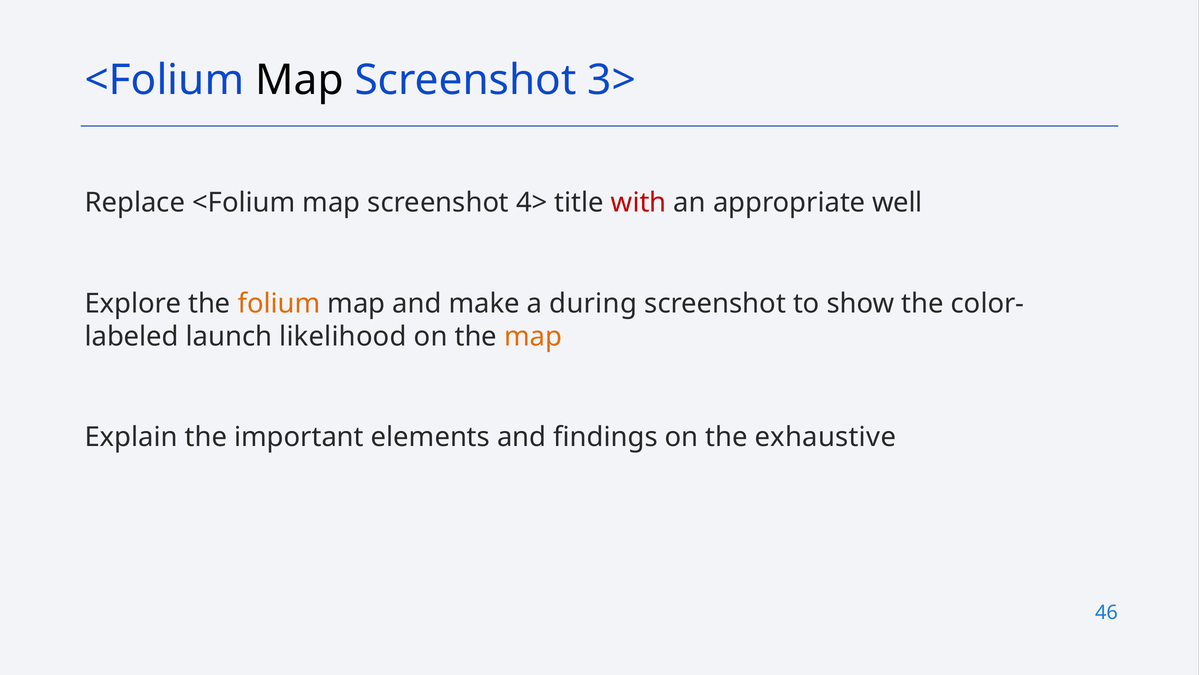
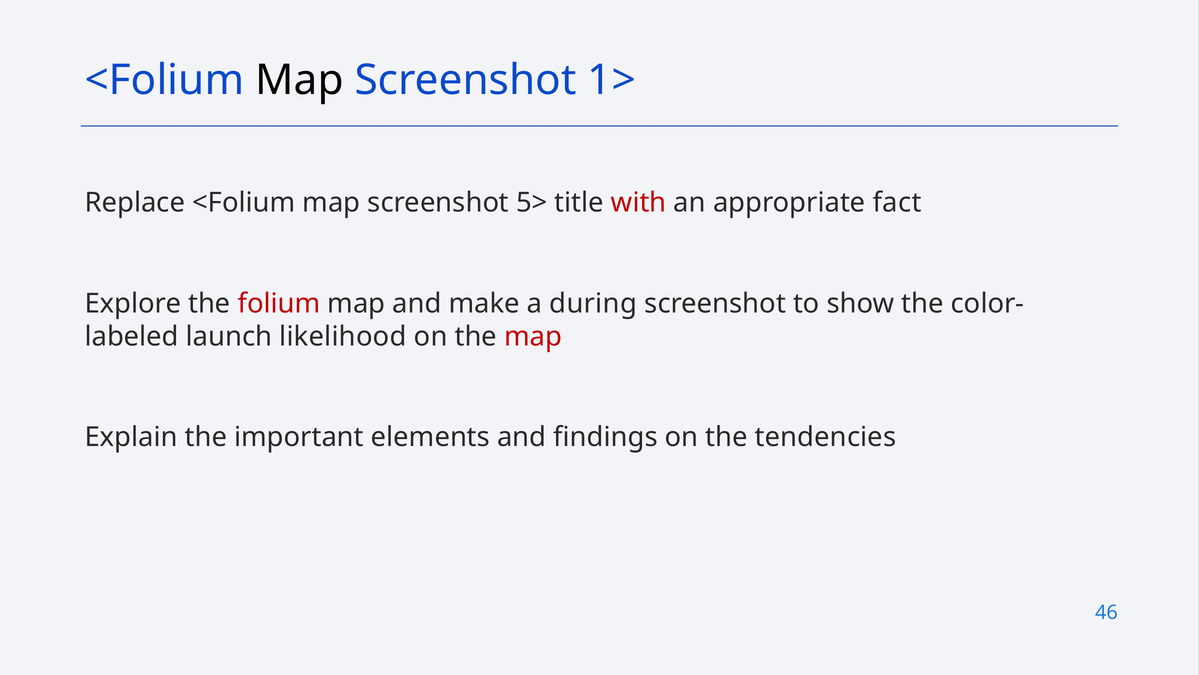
3>: 3> -> 1>
4>: 4> -> 5>
well: well -> fact
folium colour: orange -> red
map at (533, 336) colour: orange -> red
exhaustive: exhaustive -> tendencies
